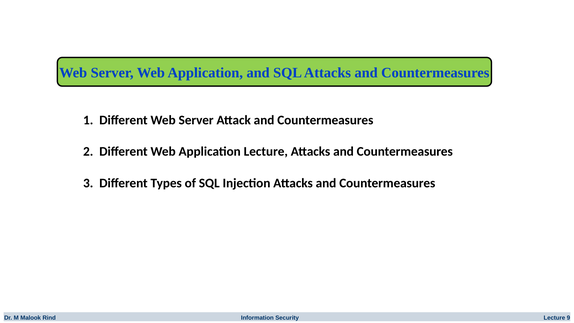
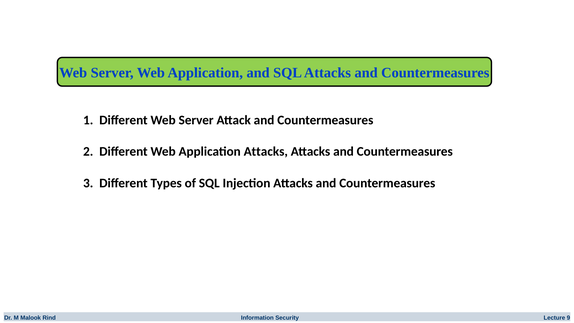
Application Lecture: Lecture -> Attacks
